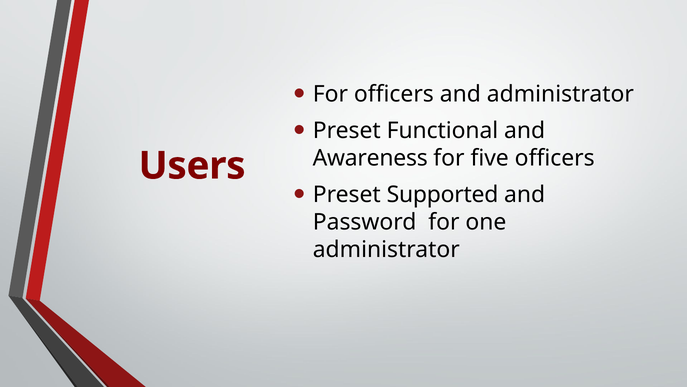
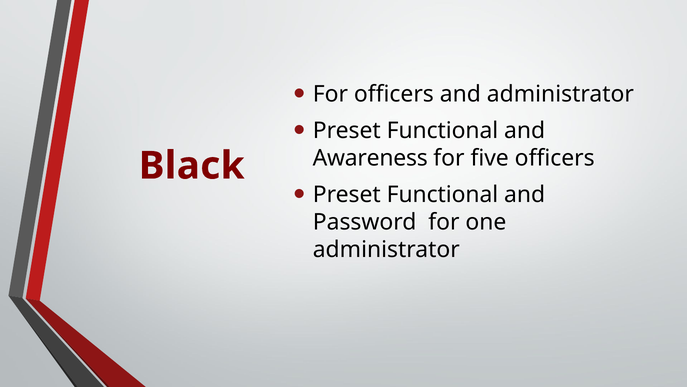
Users: Users -> Black
Supported at (443, 195): Supported -> Functional
